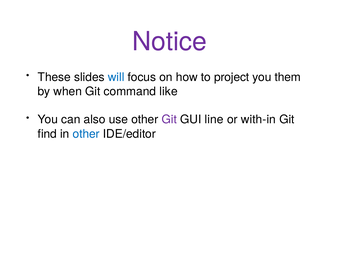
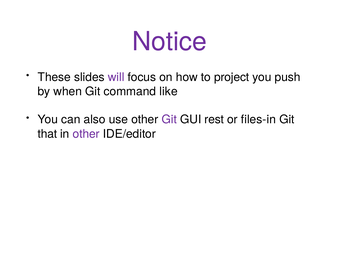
will colour: blue -> purple
them: them -> push
line: line -> rest
with-in: with-in -> files-in
find: find -> that
other at (86, 134) colour: blue -> purple
